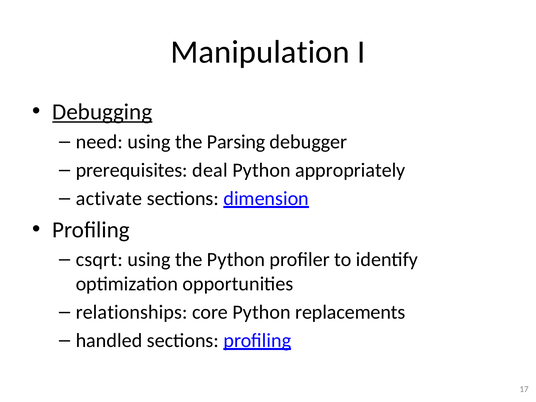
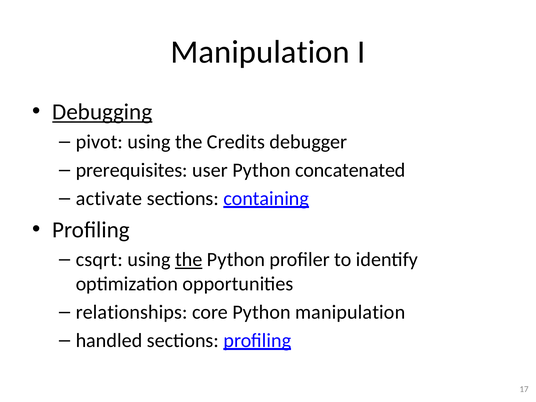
need: need -> pivot
Parsing: Parsing -> Credits
deal: deal -> user
appropriately: appropriately -> concatenated
dimension: dimension -> containing
the at (189, 260) underline: none -> present
Python replacements: replacements -> manipulation
